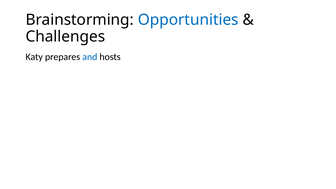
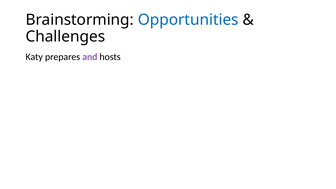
and colour: blue -> purple
